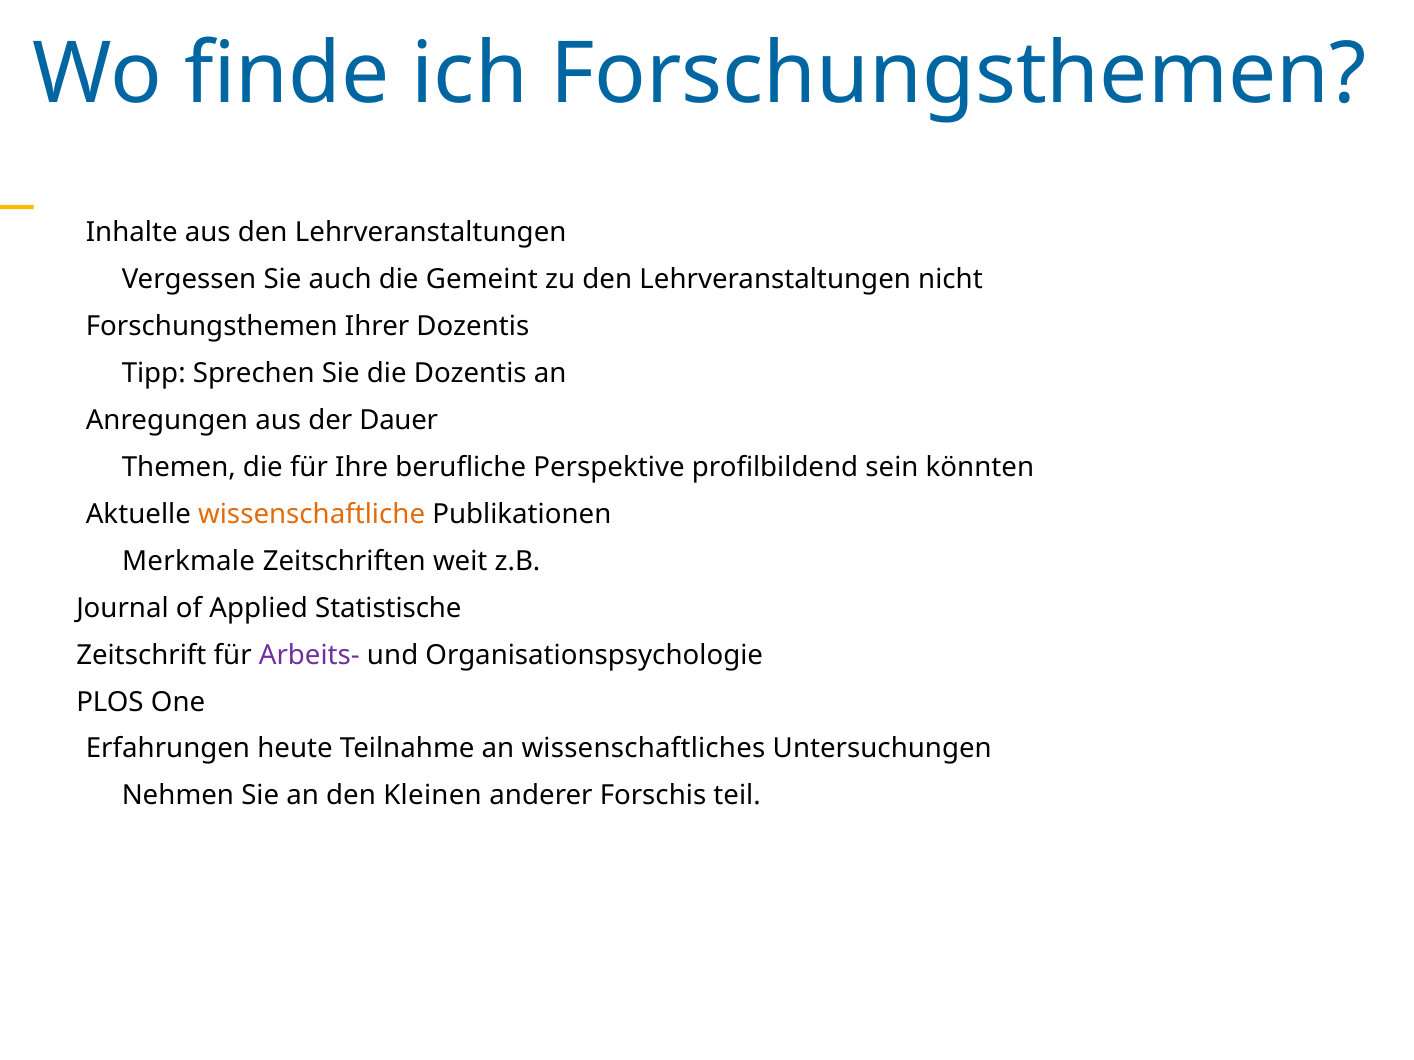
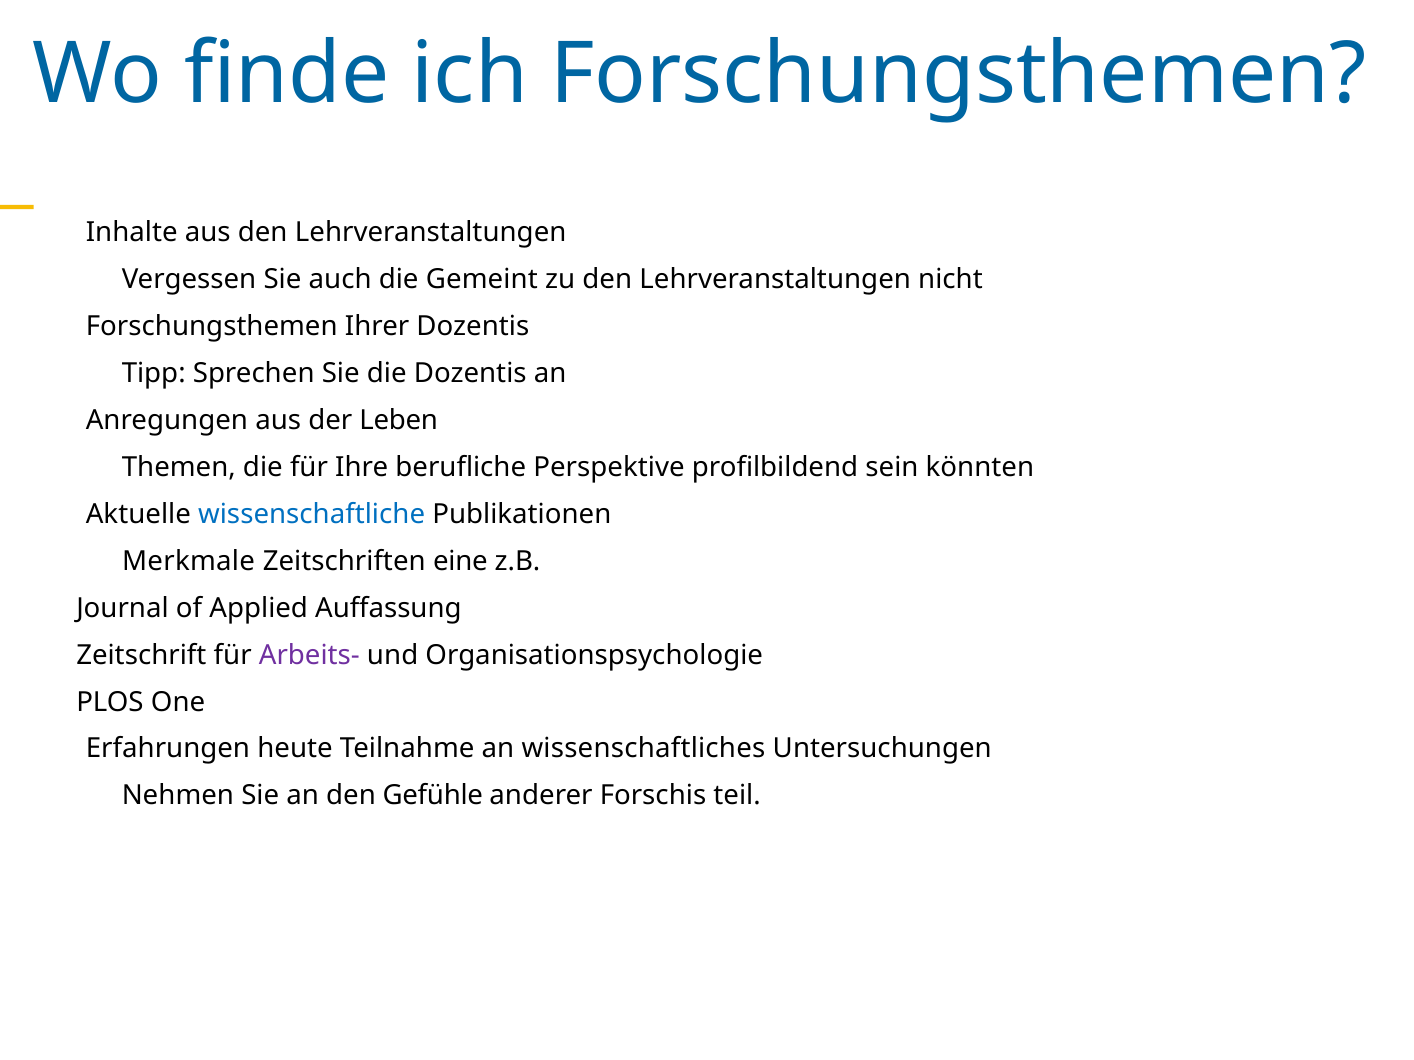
Dauer: Dauer -> Leben
wissenschaftliche colour: orange -> blue
weit: weit -> eine
Statistische: Statistische -> Auffassung
Kleinen: Kleinen -> Gefühle
